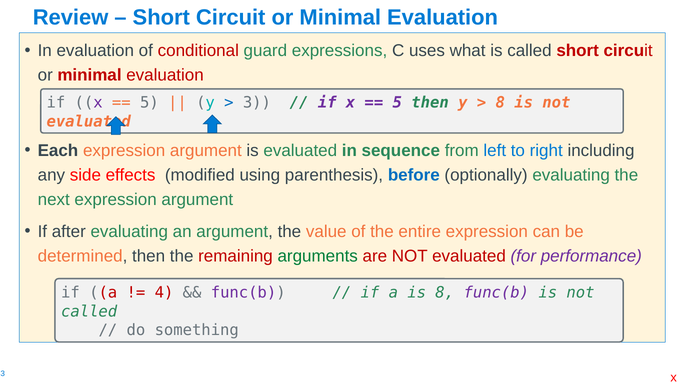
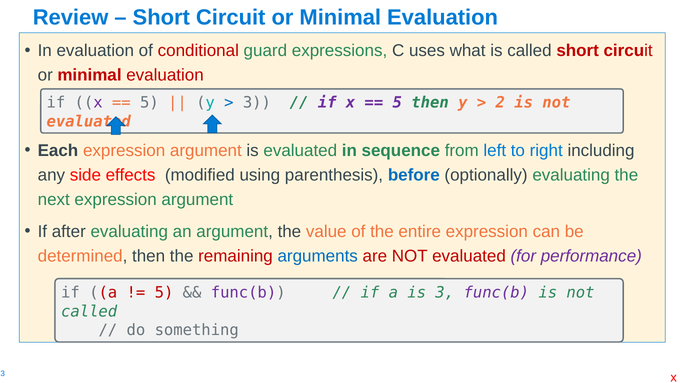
8 at (500, 103): 8 -> 2
arguments colour: green -> blue
4 at (164, 292): 4 -> 5
is 8: 8 -> 3
